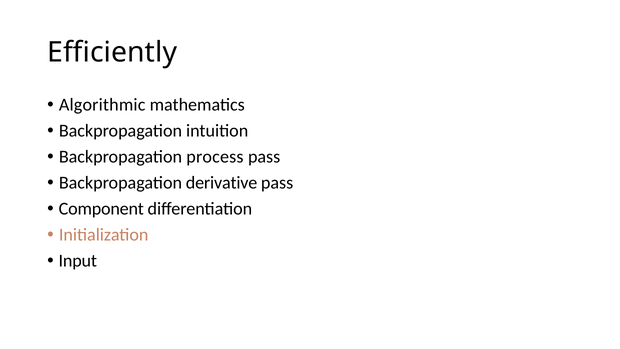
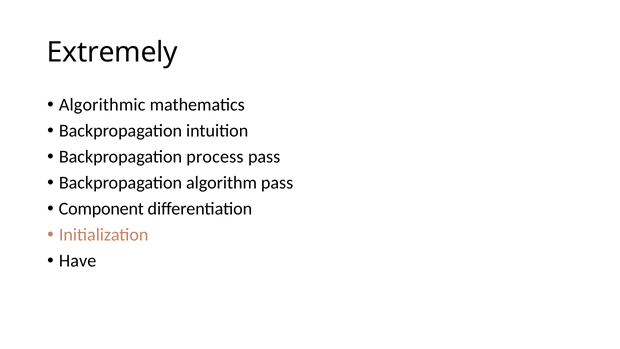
Efficiently: Efficiently -> Extremely
derivative: derivative -> algorithm
Input: Input -> Have
